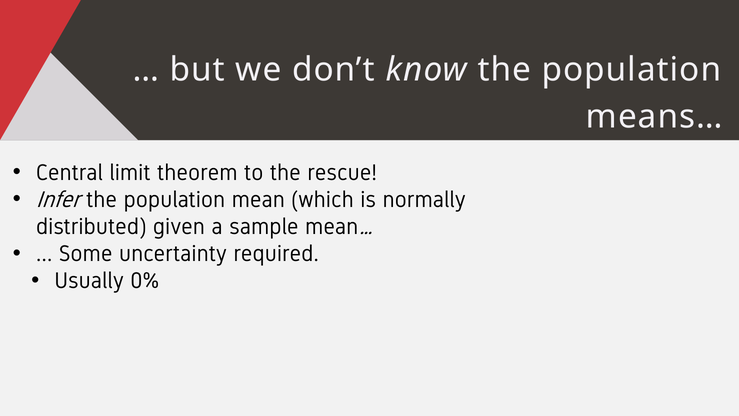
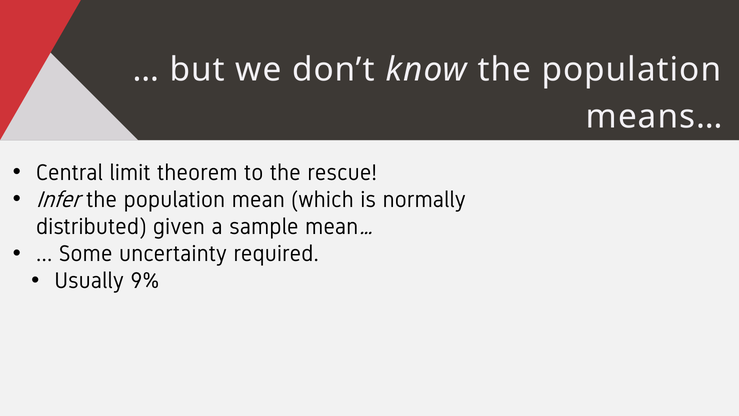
0%: 0% -> 9%
